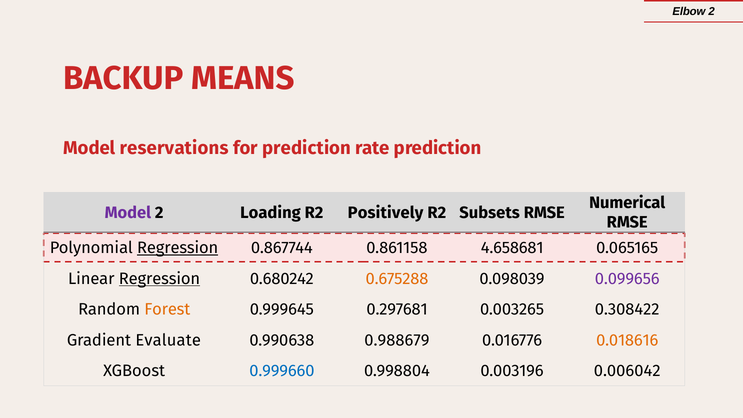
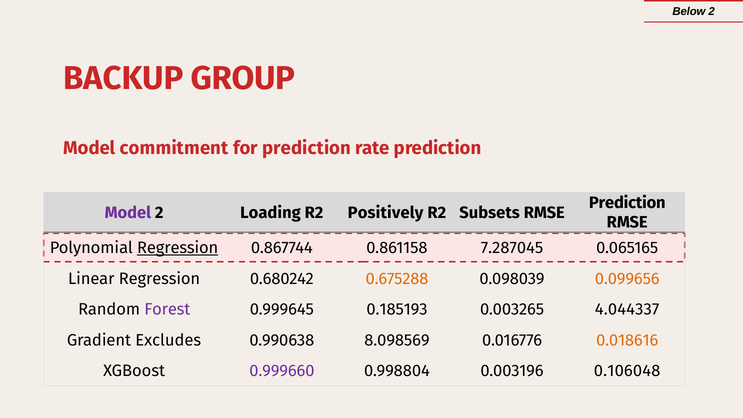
Elbow: Elbow -> Below
MEANS: MEANS -> GROUP
reservations: reservations -> commitment
Numerical at (627, 203): Numerical -> Prediction
4.658681: 4.658681 -> 7.287045
Regression at (160, 279) underline: present -> none
0.099656 colour: purple -> orange
Forest colour: orange -> purple
0.297681: 0.297681 -> 0.185193
0.308422: 0.308422 -> 4.044337
Evaluate: Evaluate -> Excludes
0.988679: 0.988679 -> 8.098569
0.999660 colour: blue -> purple
0.006042: 0.006042 -> 0.106048
